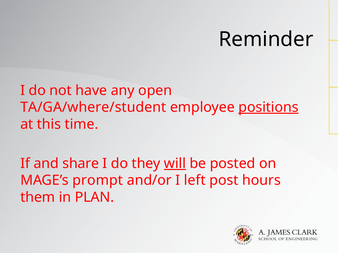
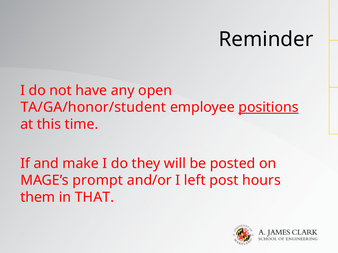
TA/GA/where/student: TA/GA/where/student -> TA/GA/honor/student
share: share -> make
will underline: present -> none
PLAN: PLAN -> THAT
